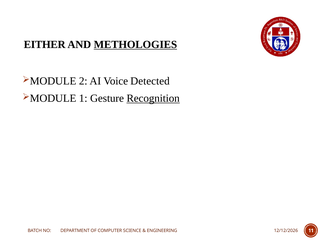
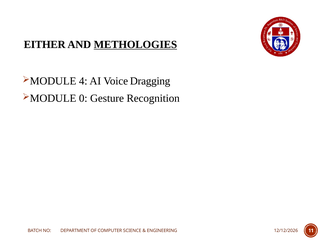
2: 2 -> 4
Detected: Detected -> Dragging
1: 1 -> 0
Recognition underline: present -> none
